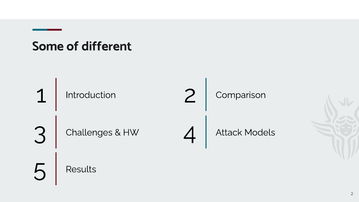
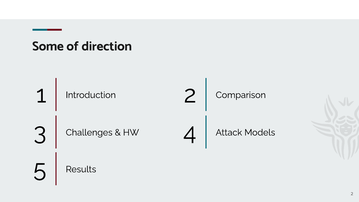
different: different -> direction
